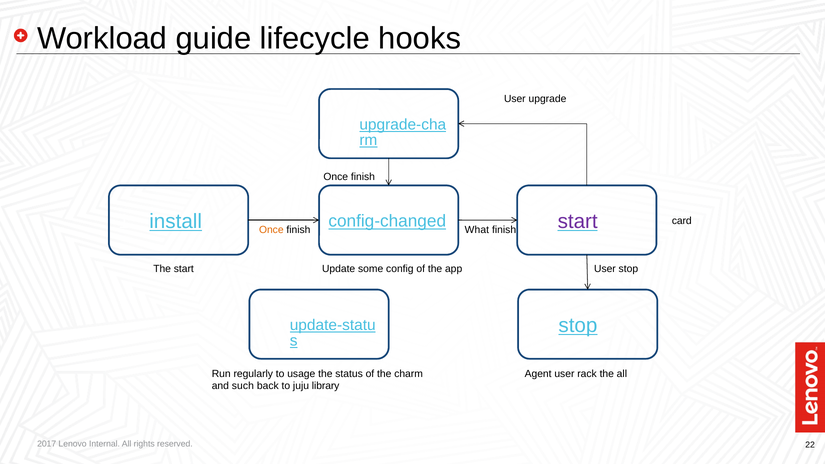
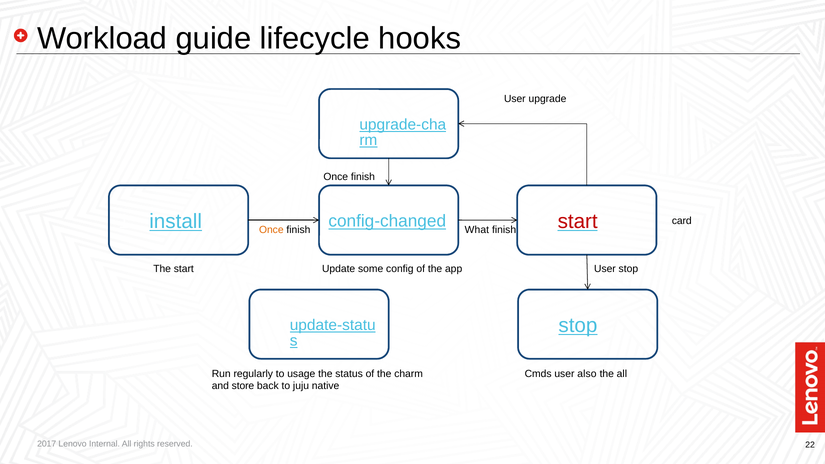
start at (578, 222) colour: purple -> red
Agent: Agent -> Cmds
rack: rack -> also
such: such -> store
library: library -> native
